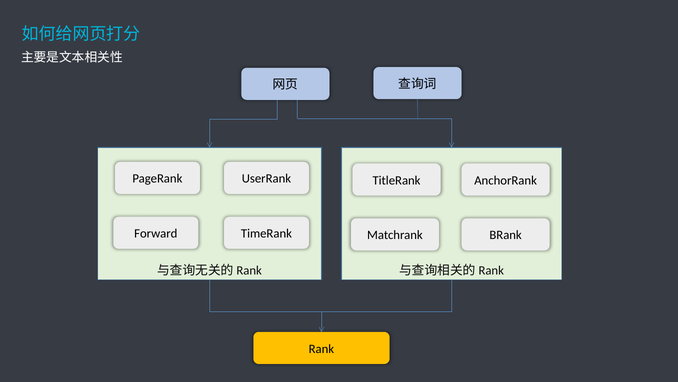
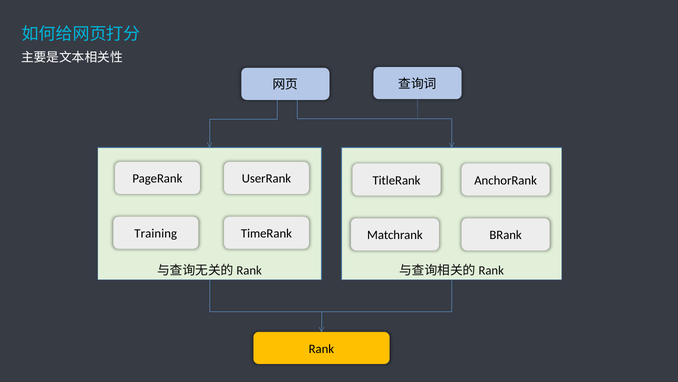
Forward: Forward -> Training
